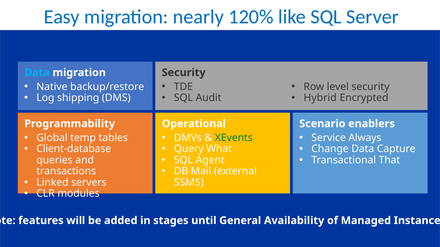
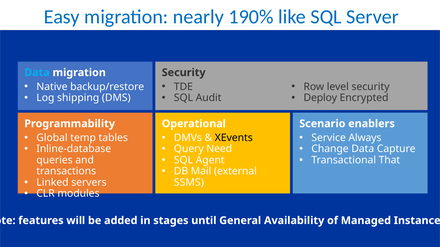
120%: 120% -> 190%
Hybrid: Hybrid -> Deploy
XEvents colour: green -> black
Client-database: Client-database -> Inline-database
What: What -> Need
